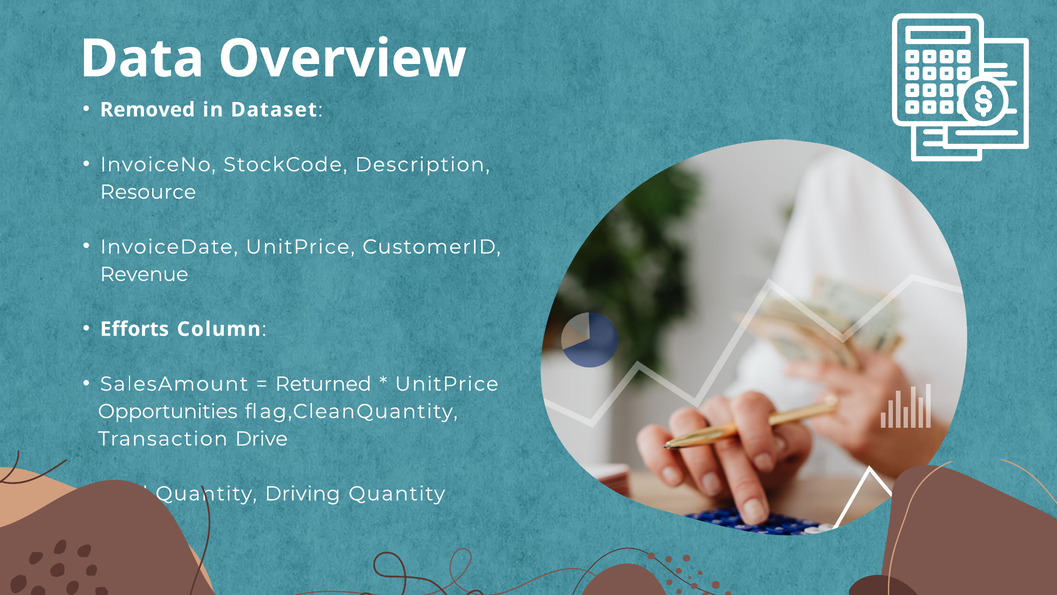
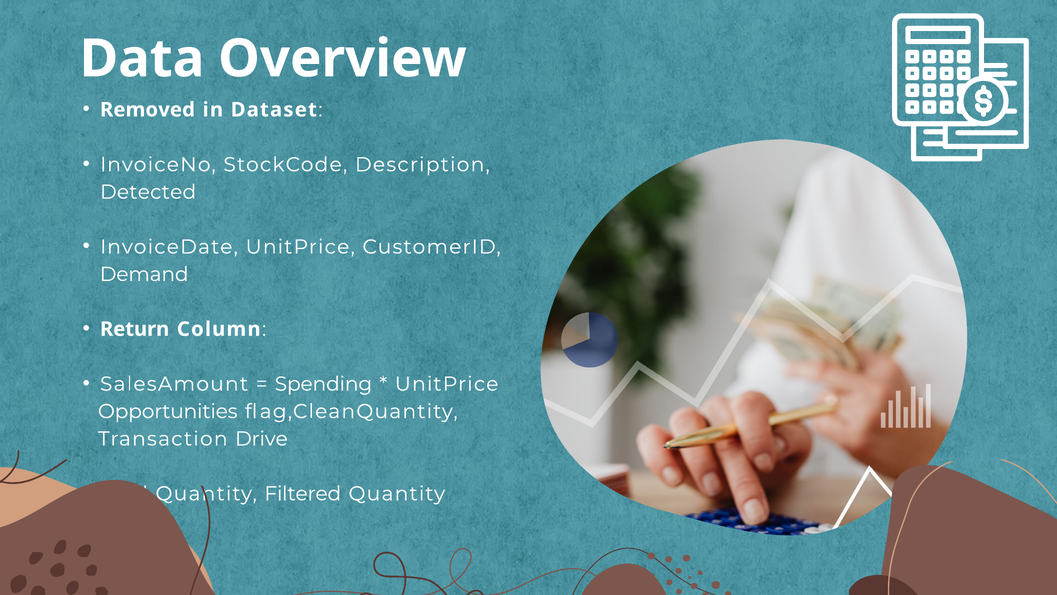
Resource: Resource -> Detected
Revenue: Revenue -> Demand
Efforts: Efforts -> Return
Returned: Returned -> Spending
Driving: Driving -> Filtered
